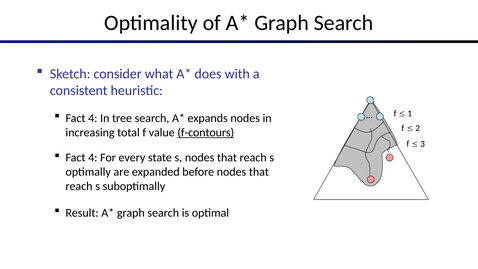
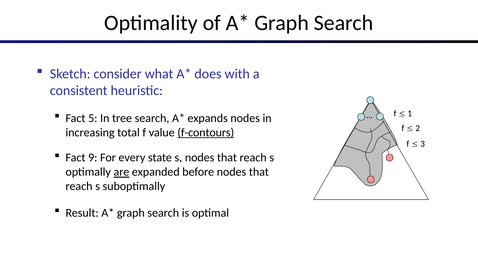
4 at (93, 118): 4 -> 5
4 at (93, 158): 4 -> 9
are underline: none -> present
